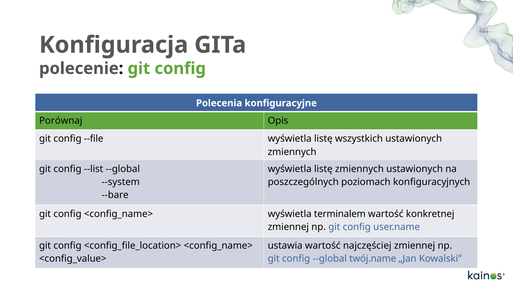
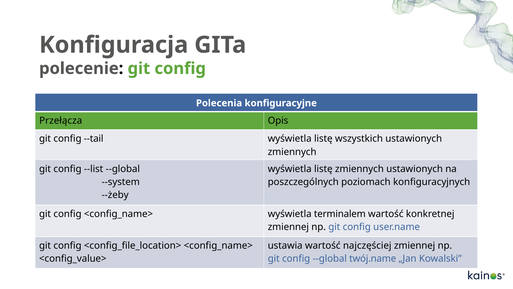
Porównaj: Porównaj -> Przełącza
--file: --file -> --tail
--bare: --bare -> --żeby
